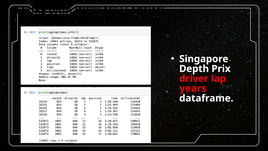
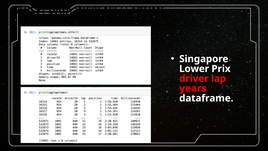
SECURE: SECURE -> WHILST
Depth: Depth -> Lower
